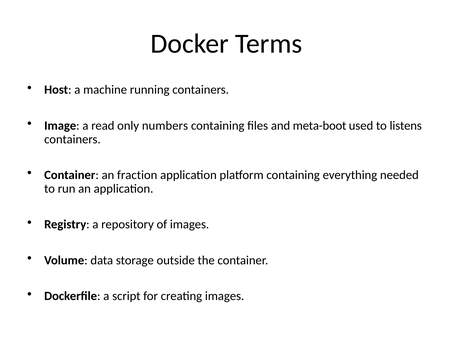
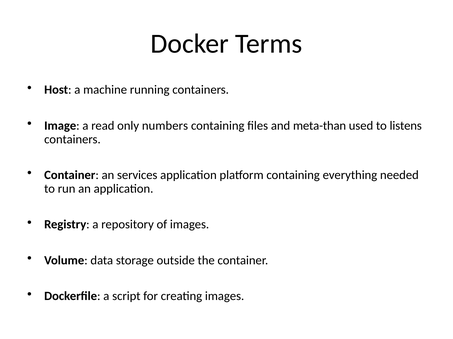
meta-boot: meta-boot -> meta-than
fraction: fraction -> services
